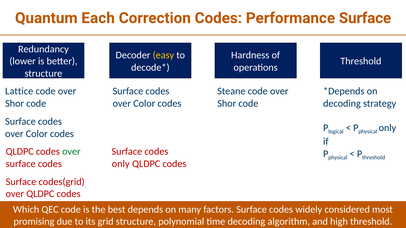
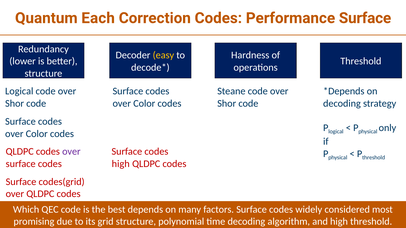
Lattice at (19, 91): Lattice -> Logical
over at (71, 152) colour: green -> purple
only at (121, 164): only -> high
